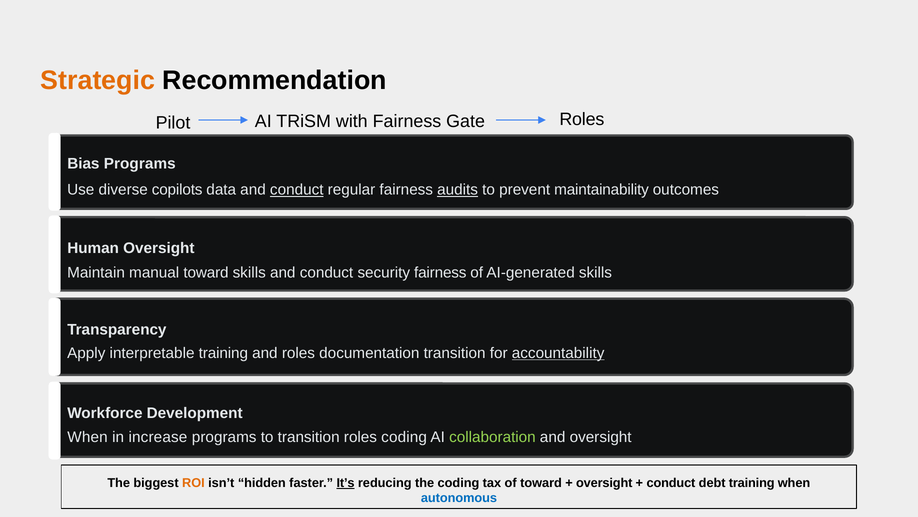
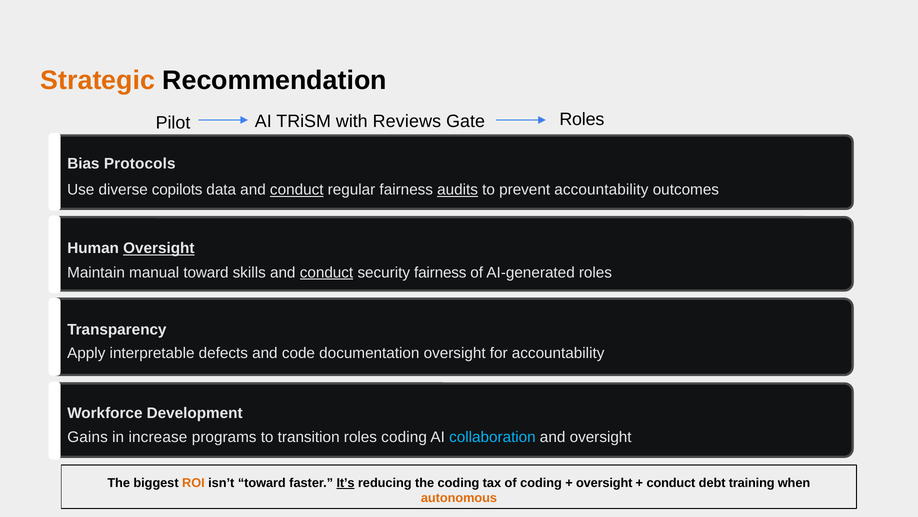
with Fairness: Fairness -> Reviews
Bias Programs: Programs -> Protocols
prevent maintainability: maintainability -> accountability
Oversight at (159, 248) underline: none -> present
conduct at (327, 272) underline: none -> present
AI-generated skills: skills -> roles
interpretable training: training -> defects
and roles: roles -> code
documentation transition: transition -> oversight
accountability at (558, 353) underline: present -> none
When at (88, 437): When -> Gains
collaboration colour: light green -> light blue
isn’t hidden: hidden -> toward
of toward: toward -> coding
autonomous colour: blue -> orange
